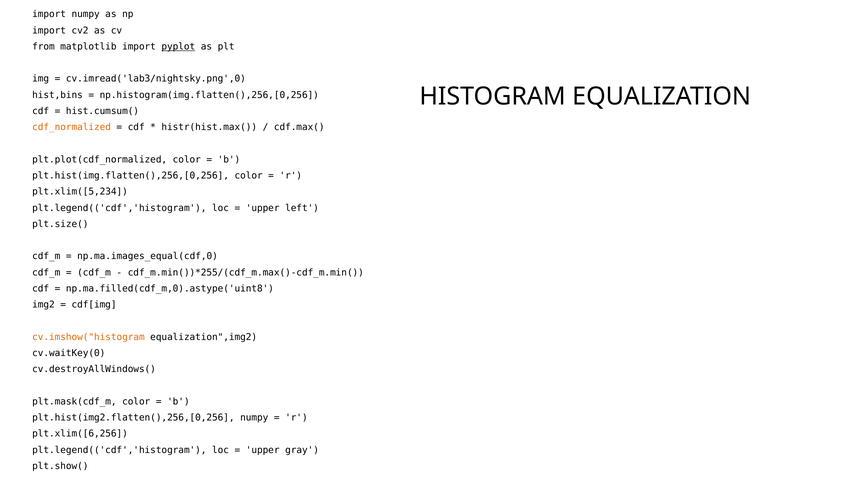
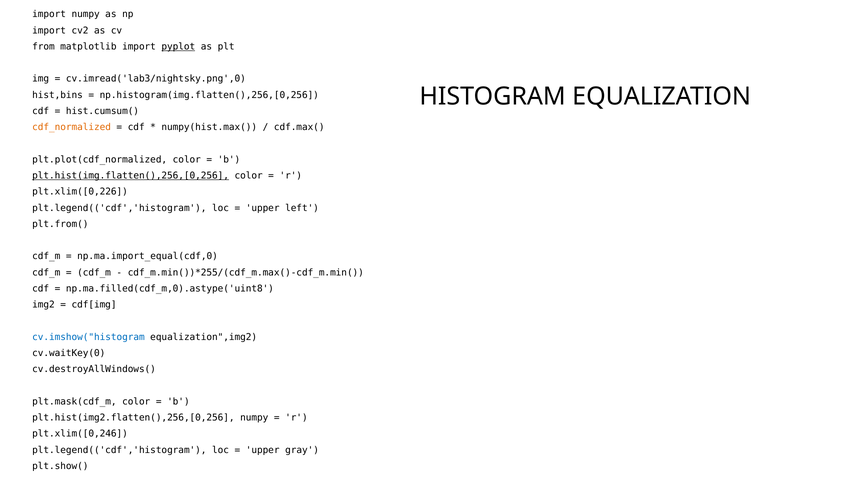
histr(hist.max(: histr(hist.max( -> numpy(hist.max(
plt.hist(img.flatten(),256,[0,256 underline: none -> present
plt.xlim([5,234: plt.xlim([5,234 -> plt.xlim([0,226
plt.size(: plt.size( -> plt.from(
np.ma.images_equal(cdf,0: np.ma.images_equal(cdf,0 -> np.ma.import_equal(cdf,0
cv.imshow("histogram colour: orange -> blue
plt.xlim([6,256: plt.xlim([6,256 -> plt.xlim([0,246
